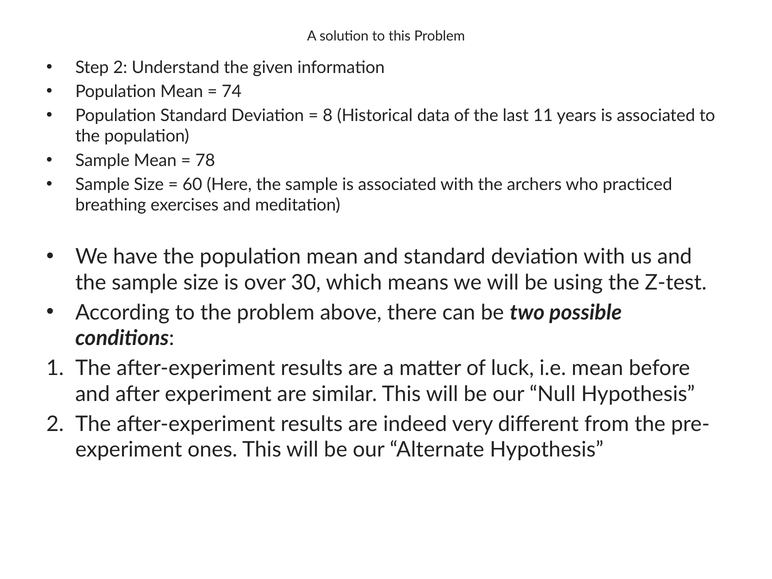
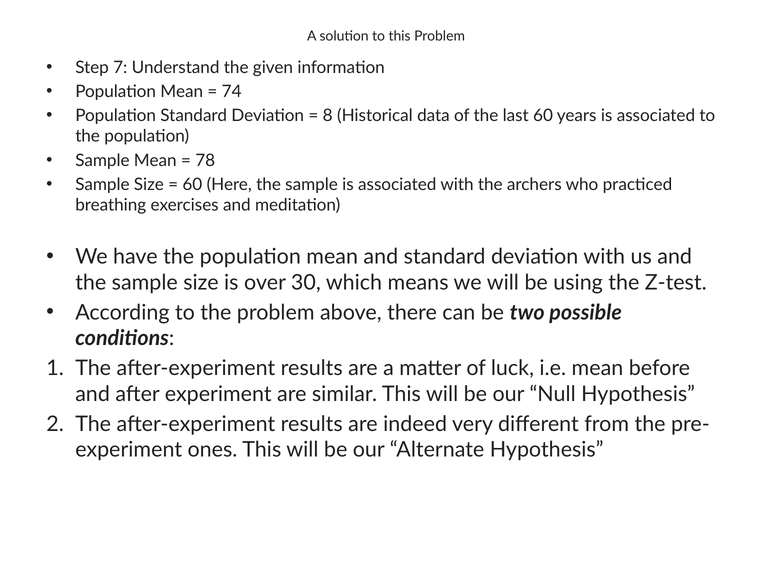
Step 2: 2 -> 7
last 11: 11 -> 60
